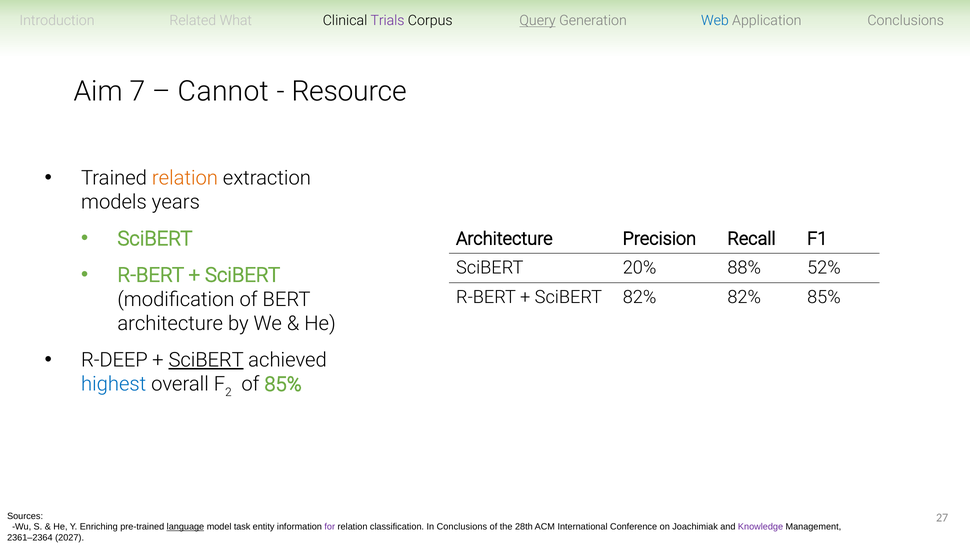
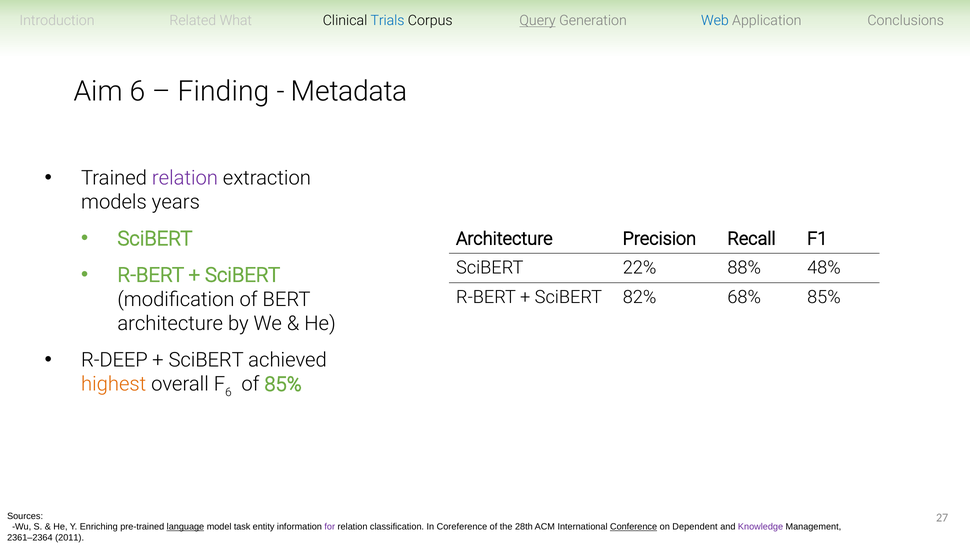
Trials colour: purple -> blue
Aim 7: 7 -> 6
Cannot: Cannot -> Finding
Resource: Resource -> Metadata
relation at (185, 178) colour: orange -> purple
20%: 20% -> 22%
52%: 52% -> 48%
82% 82%: 82% -> 68%
SciBERT at (206, 360) underline: present -> none
highest colour: blue -> orange
2 at (228, 392): 2 -> 6
In Conclusions: Conclusions -> Coreference
Conference underline: none -> present
Joachimiak: Joachimiak -> Dependent
2027: 2027 -> 2011
